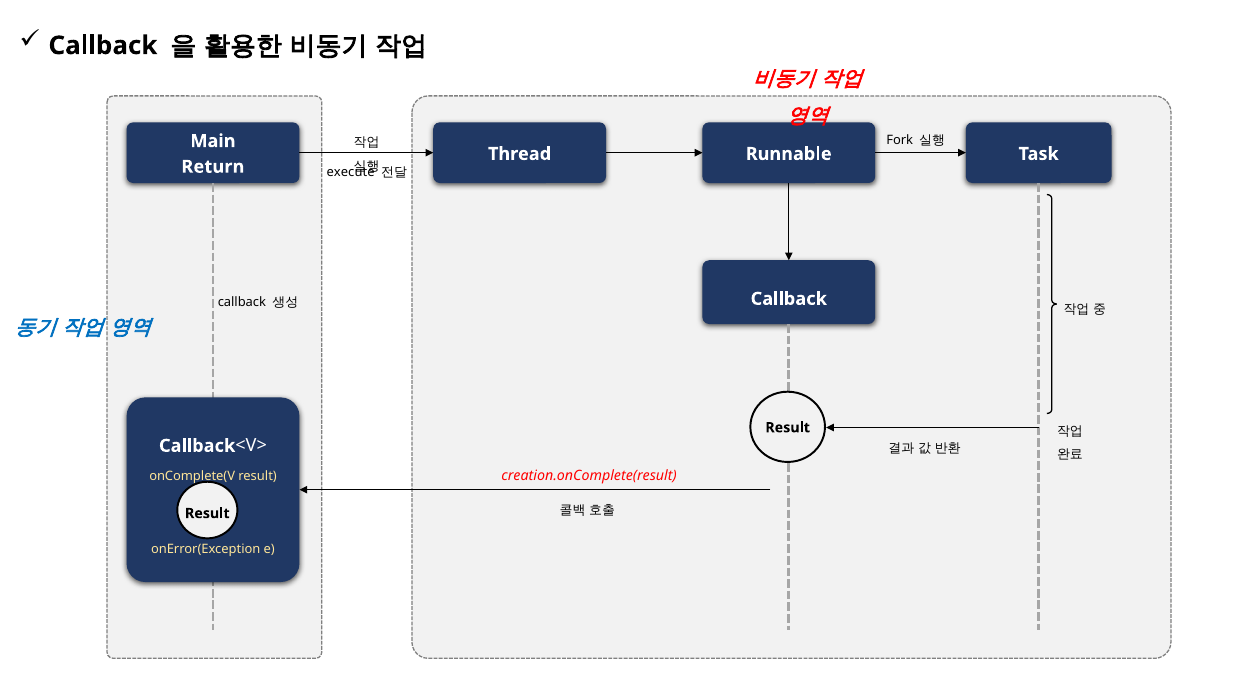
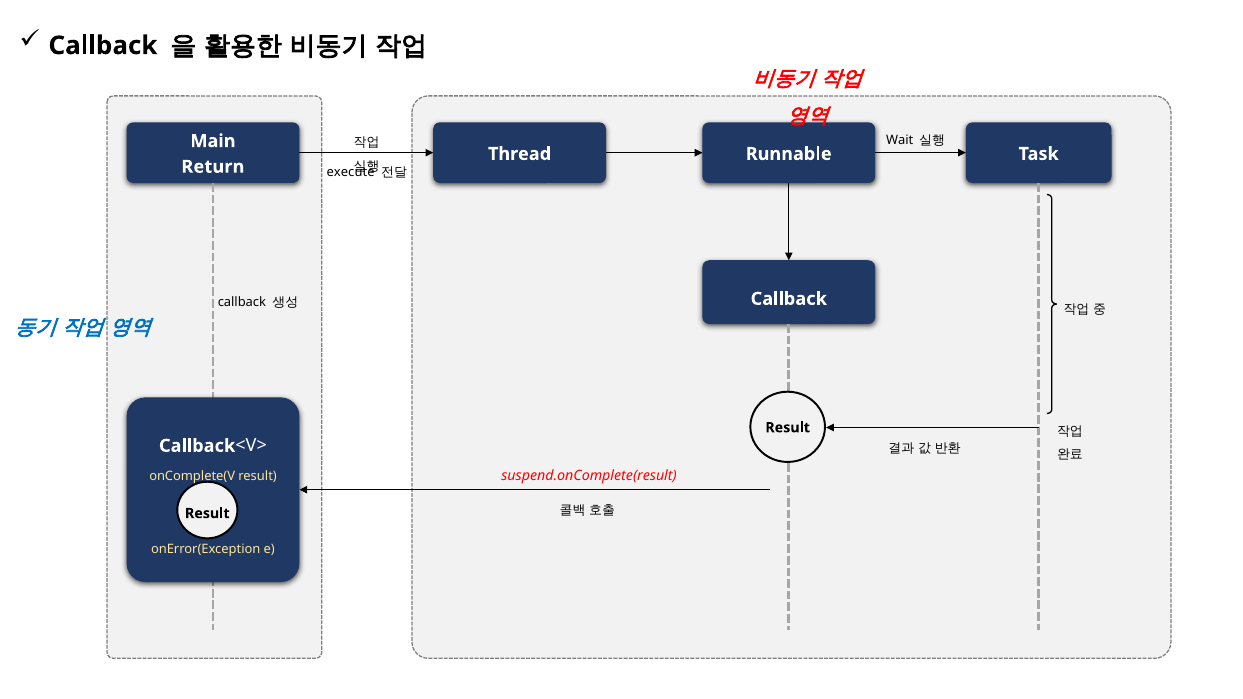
Fork: Fork -> Wait
creation.onComplete(result: creation.onComplete(result -> suspend.onComplete(result
